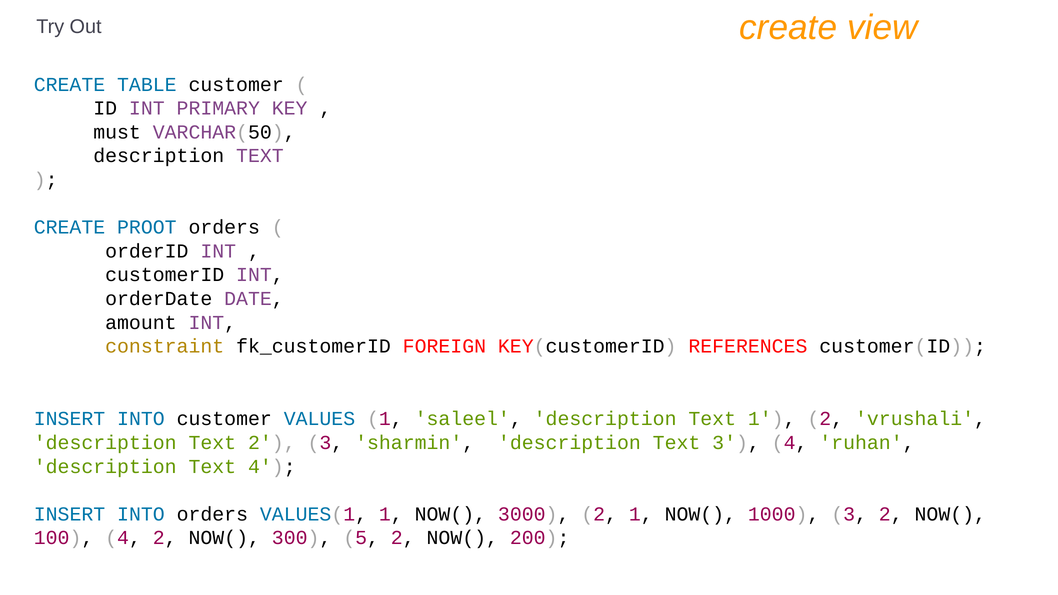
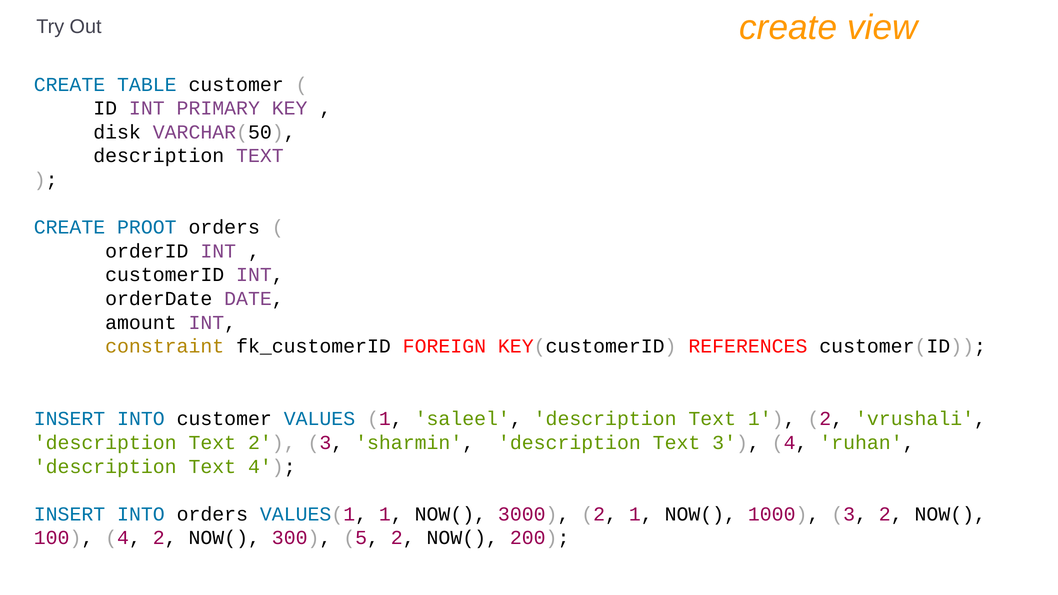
must: must -> disk
